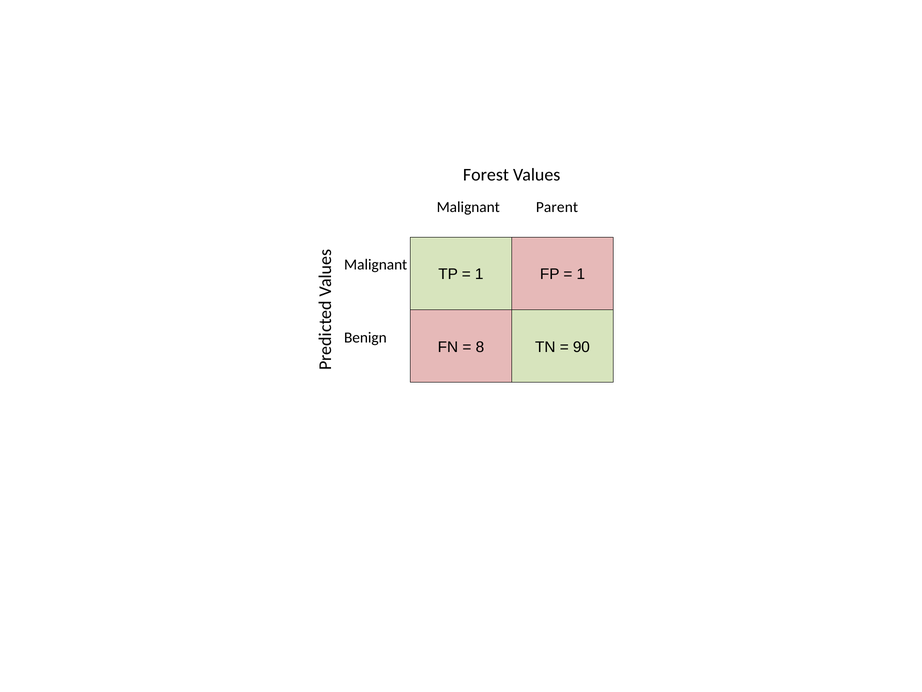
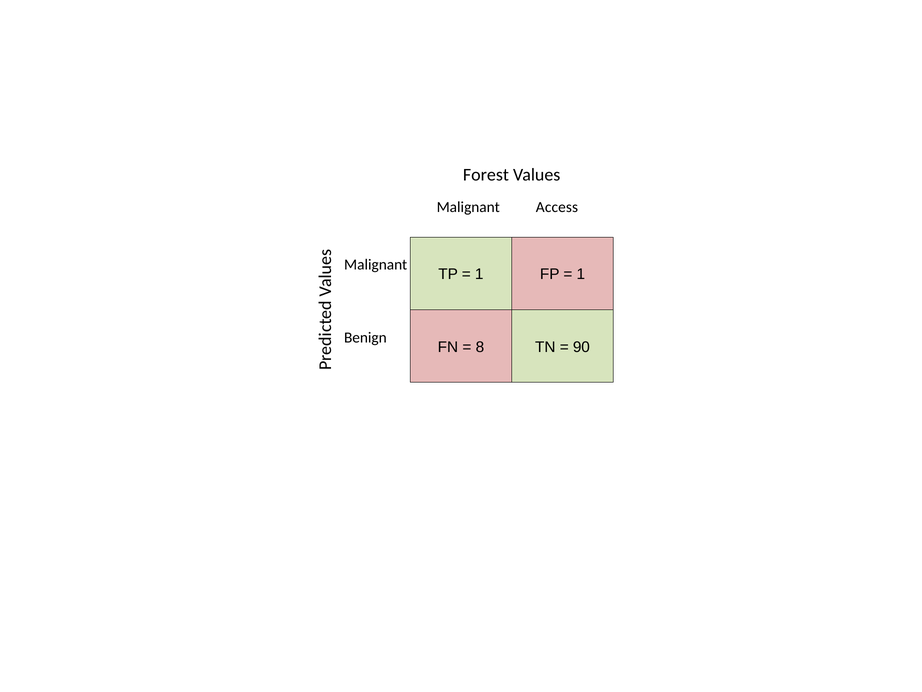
Parent: Parent -> Access
